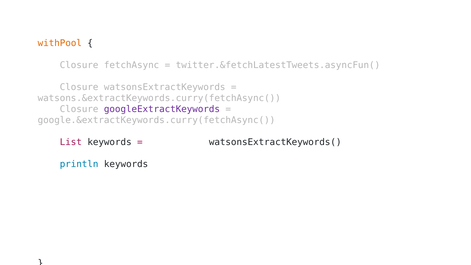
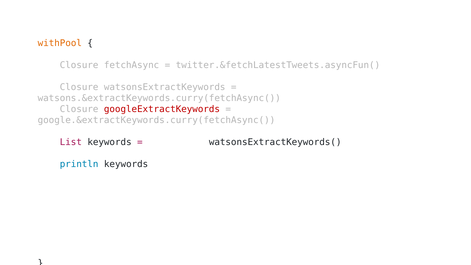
googleExtractKeywords colour: purple -> red
